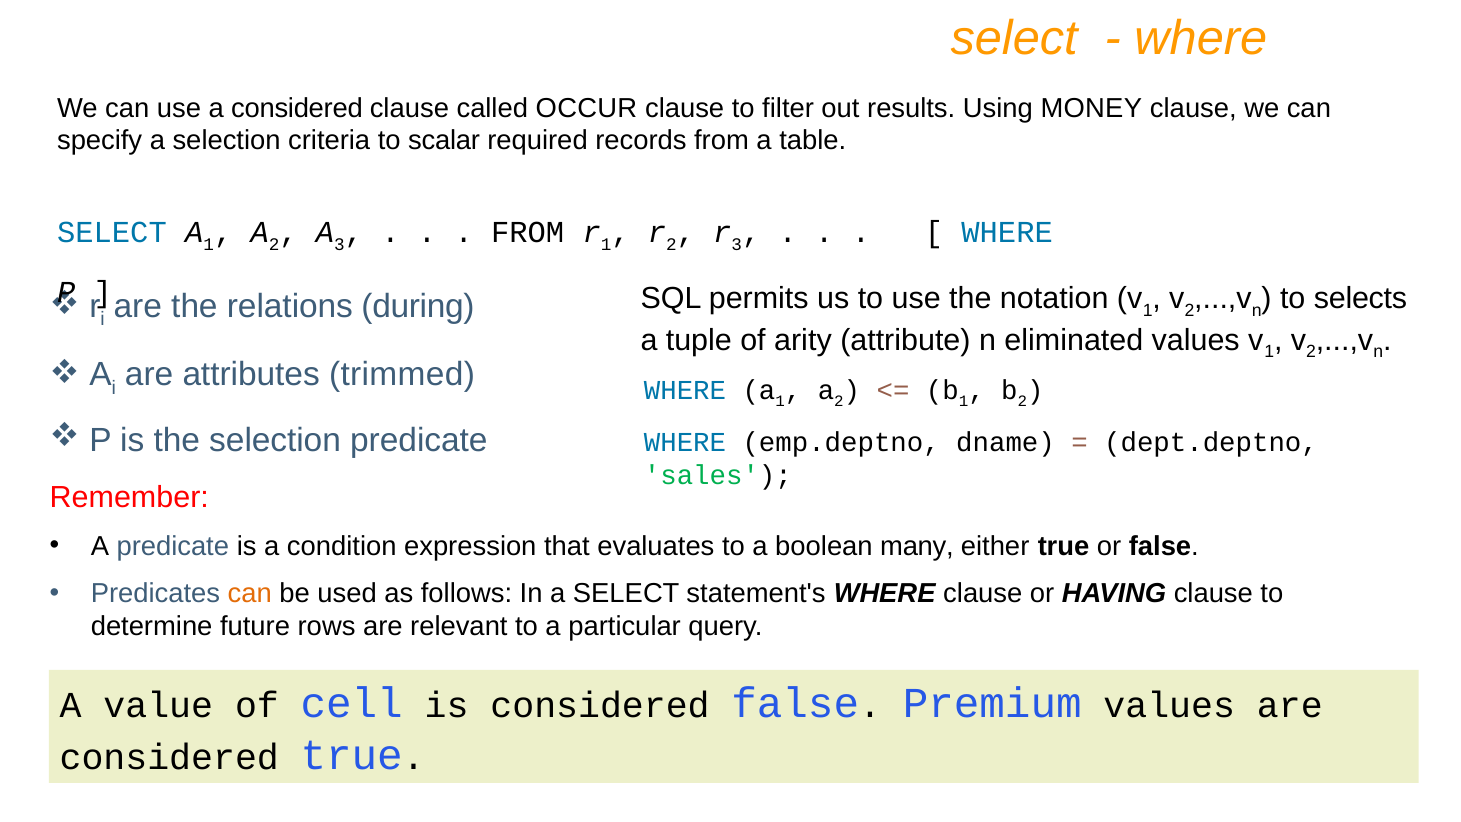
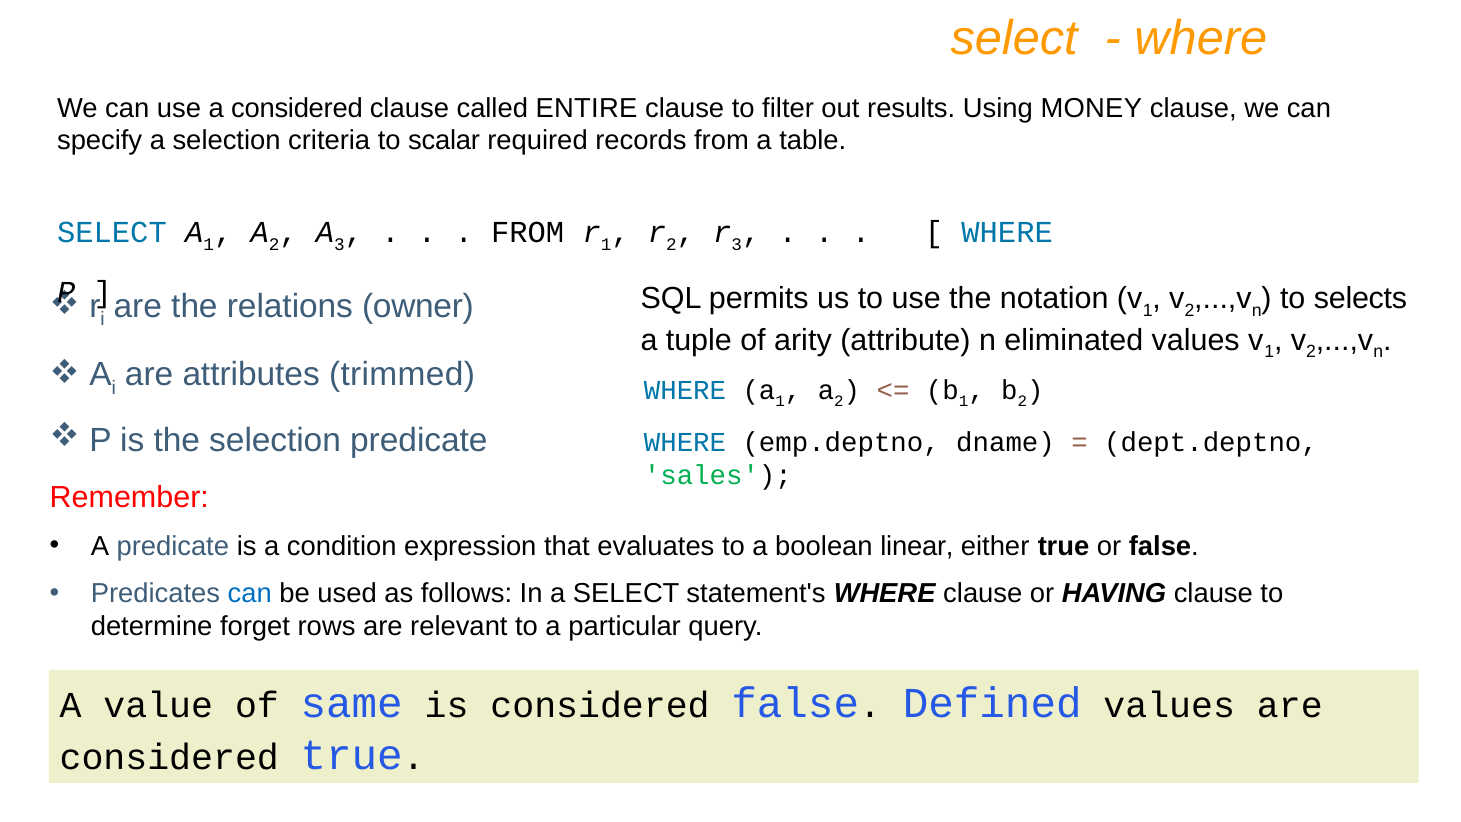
OCCUR: OCCUR -> ENTIRE
during: during -> owner
many: many -> linear
can at (250, 594) colour: orange -> blue
future: future -> forget
cell: cell -> same
Premium: Premium -> Defined
